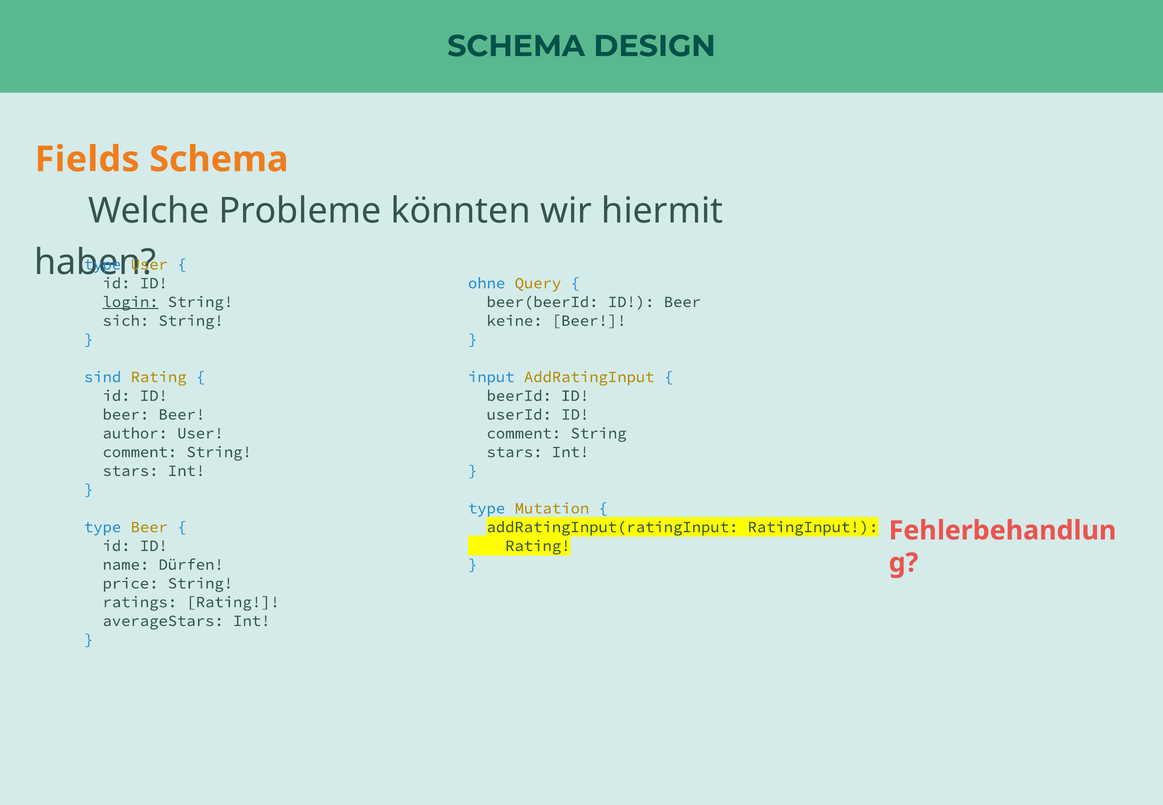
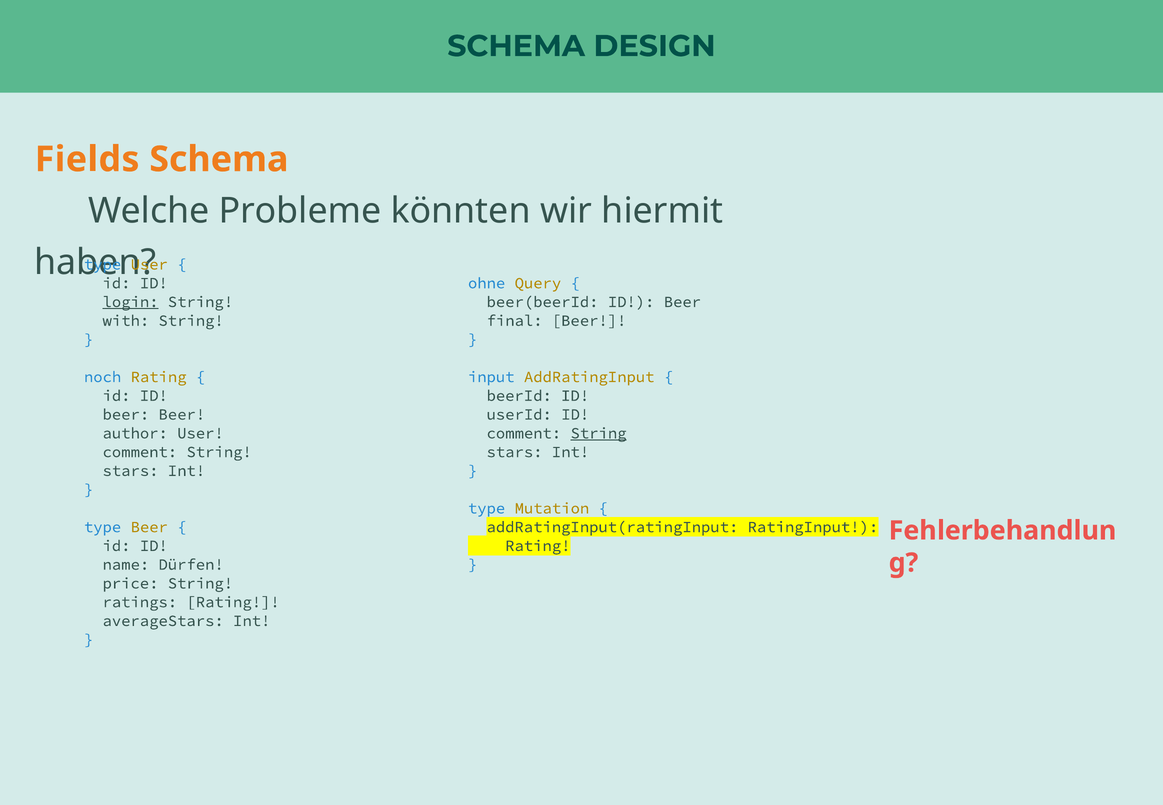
sich: sich -> with
keine: keine -> final
sind: sind -> noch
String at (599, 433) underline: none -> present
